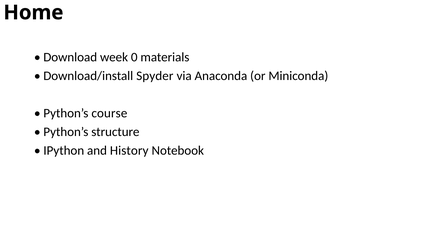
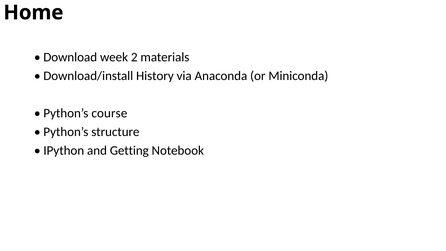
0: 0 -> 2
Spyder: Spyder -> History
History: History -> Getting
